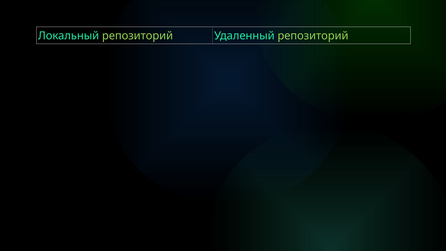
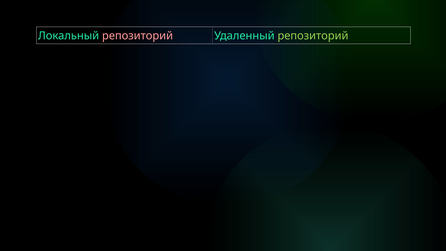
репозиторий at (138, 36) colour: light green -> pink
